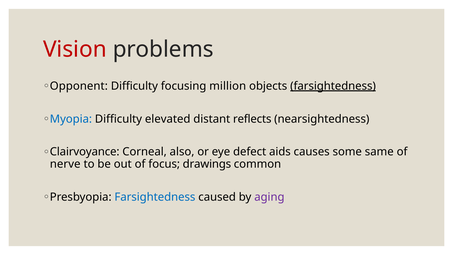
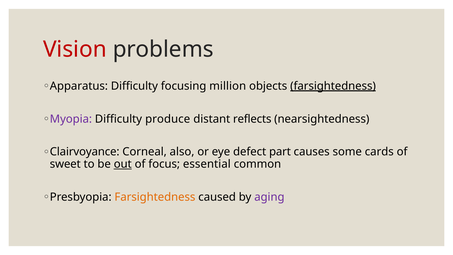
Opponent: Opponent -> Apparatus
Myopia colour: blue -> purple
elevated: elevated -> produce
aids: aids -> part
same: same -> cards
nerve: nerve -> sweet
out underline: none -> present
drawings: drawings -> essential
Farsightedness at (155, 197) colour: blue -> orange
